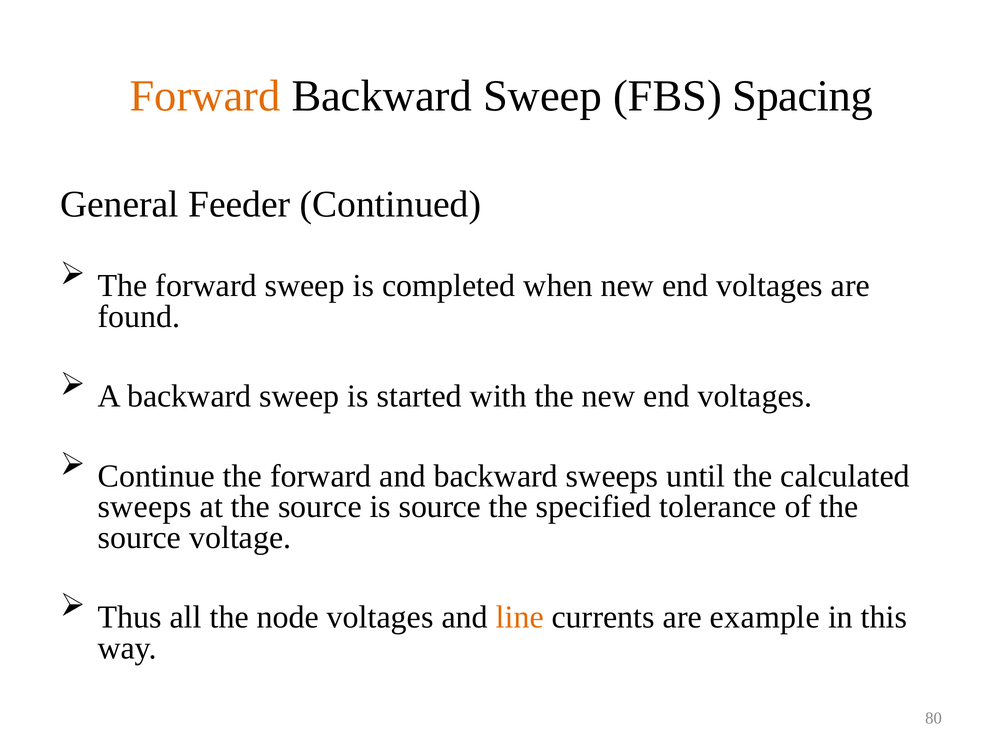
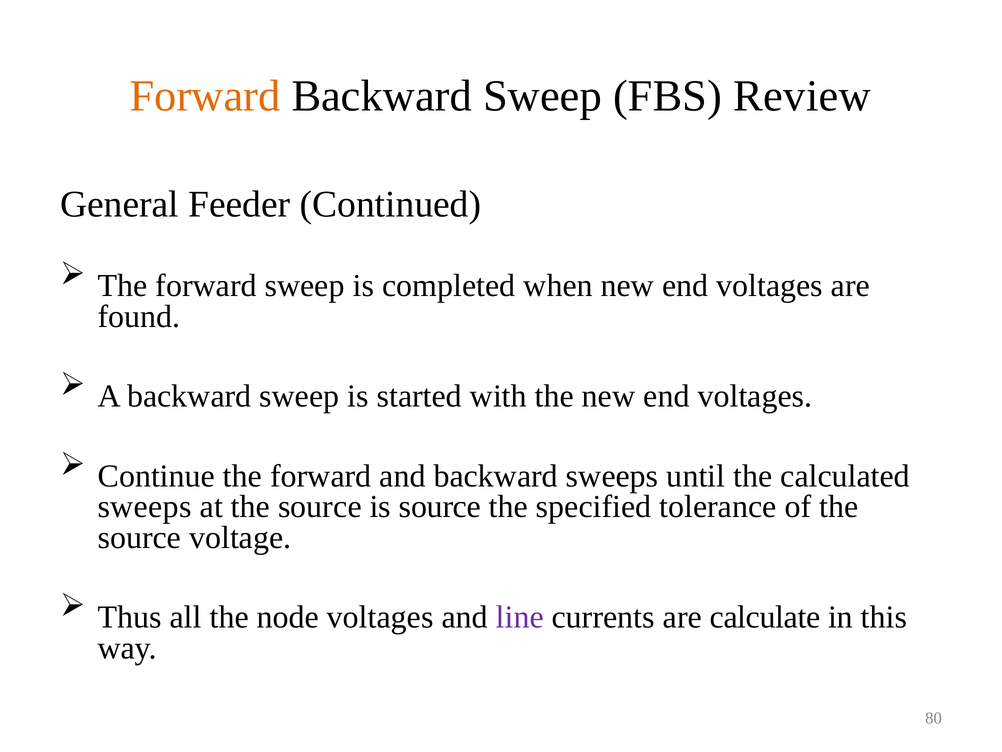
Spacing: Spacing -> Review
line colour: orange -> purple
example: example -> calculate
